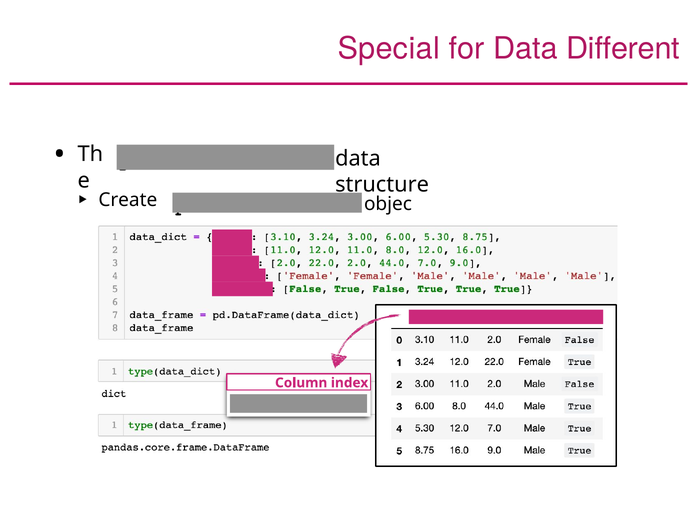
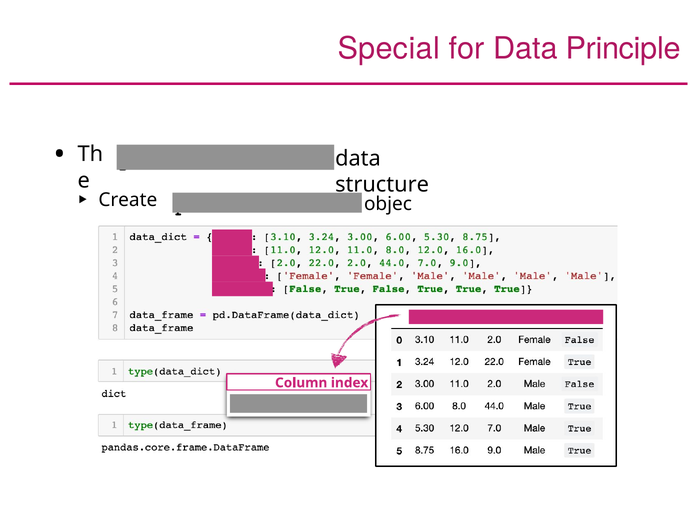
Different: Different -> Principle
